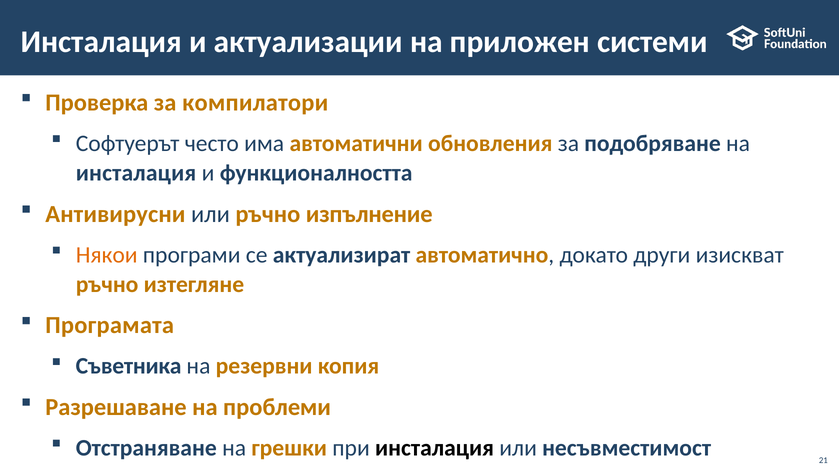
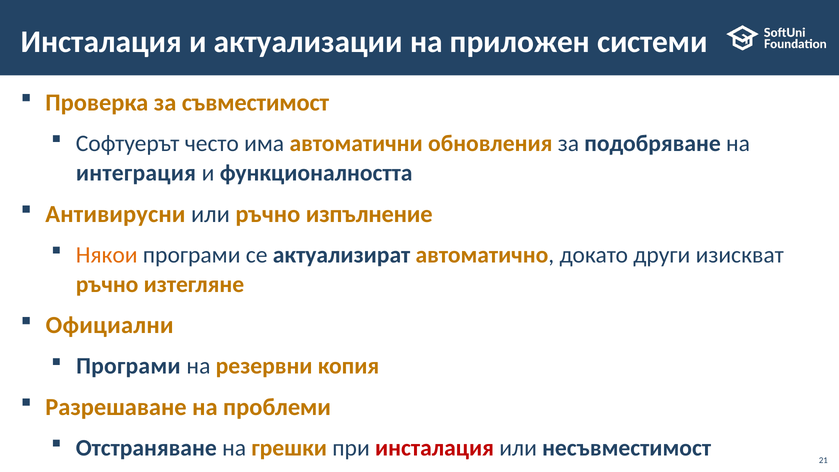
компилатори: компилатори -> съвместимост
инсталация at (136, 173): инсталация -> интеграция
Програмата: Програмата -> Официални
Съветника at (129, 366): Съветника -> Програми
инсталация at (435, 448) colour: black -> red
